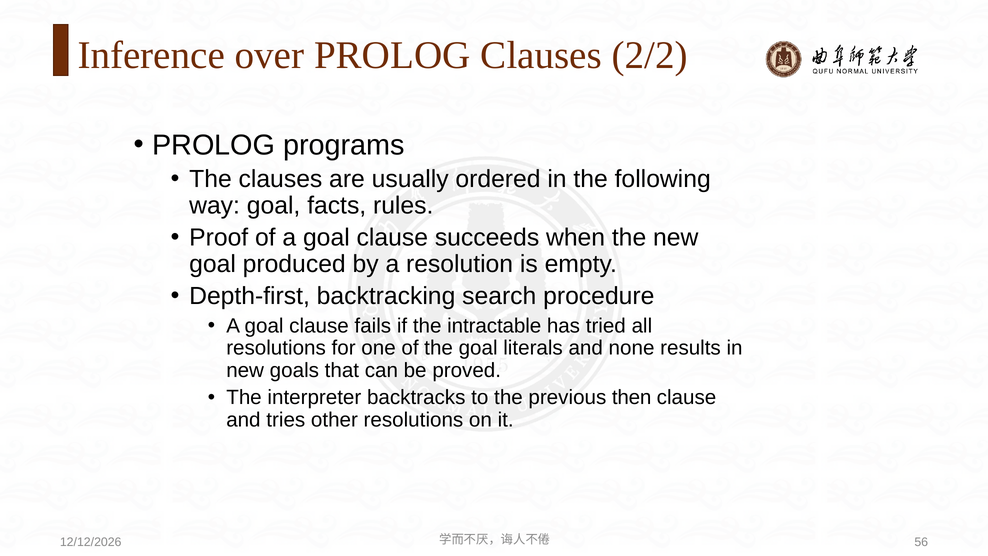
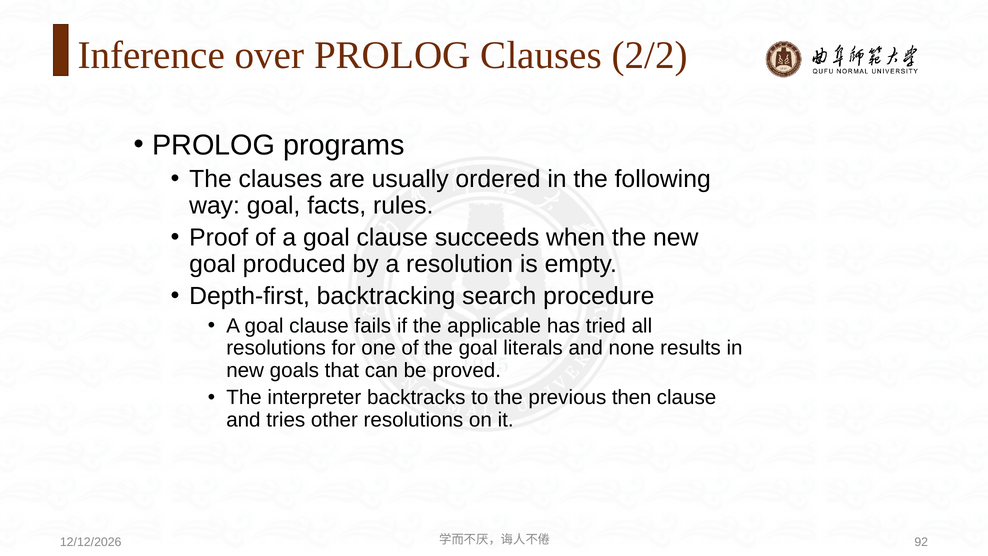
intractable: intractable -> applicable
56: 56 -> 92
